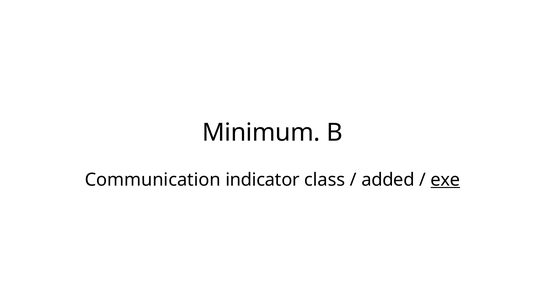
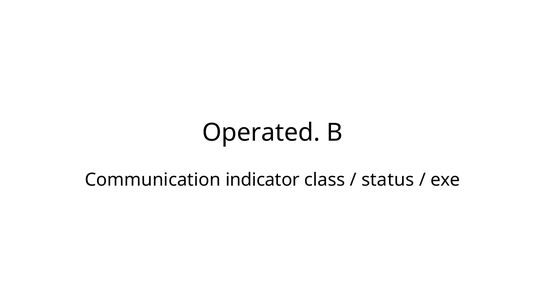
Minimum: Minimum -> Operated
added: added -> status
exe underline: present -> none
